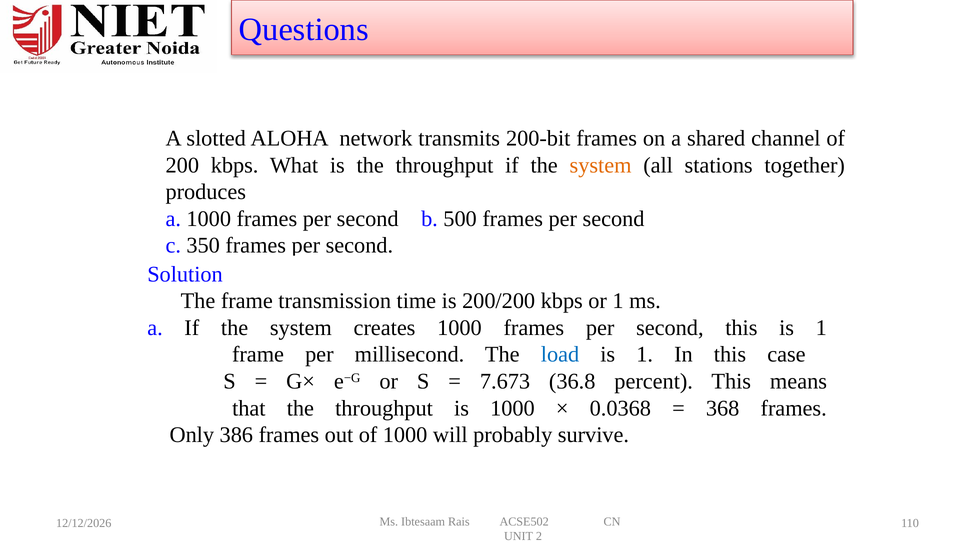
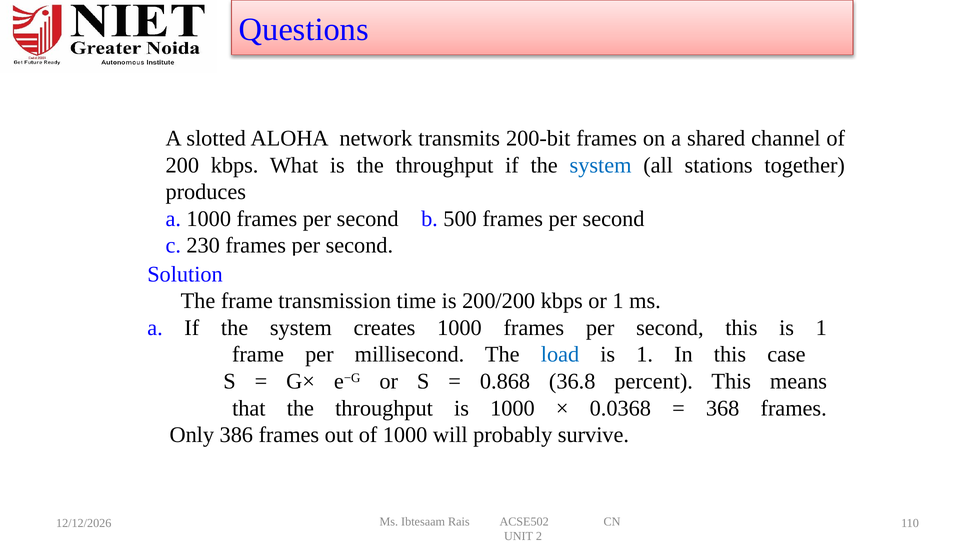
system at (601, 165) colour: orange -> blue
350: 350 -> 230
7.673: 7.673 -> 0.868
